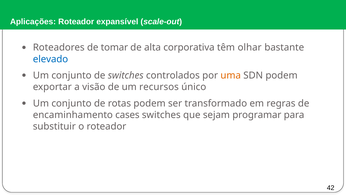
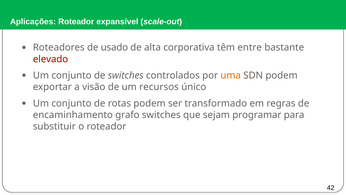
tomar: tomar -> usado
olhar: olhar -> entre
elevado colour: blue -> red
cases: cases -> grafo
